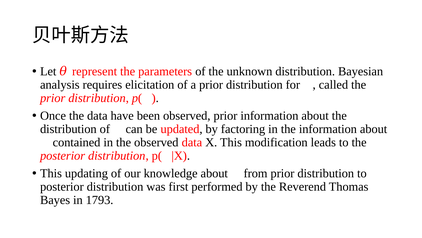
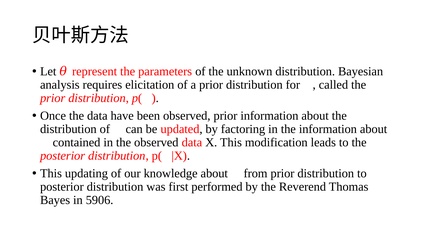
1793: 1793 -> 5906
